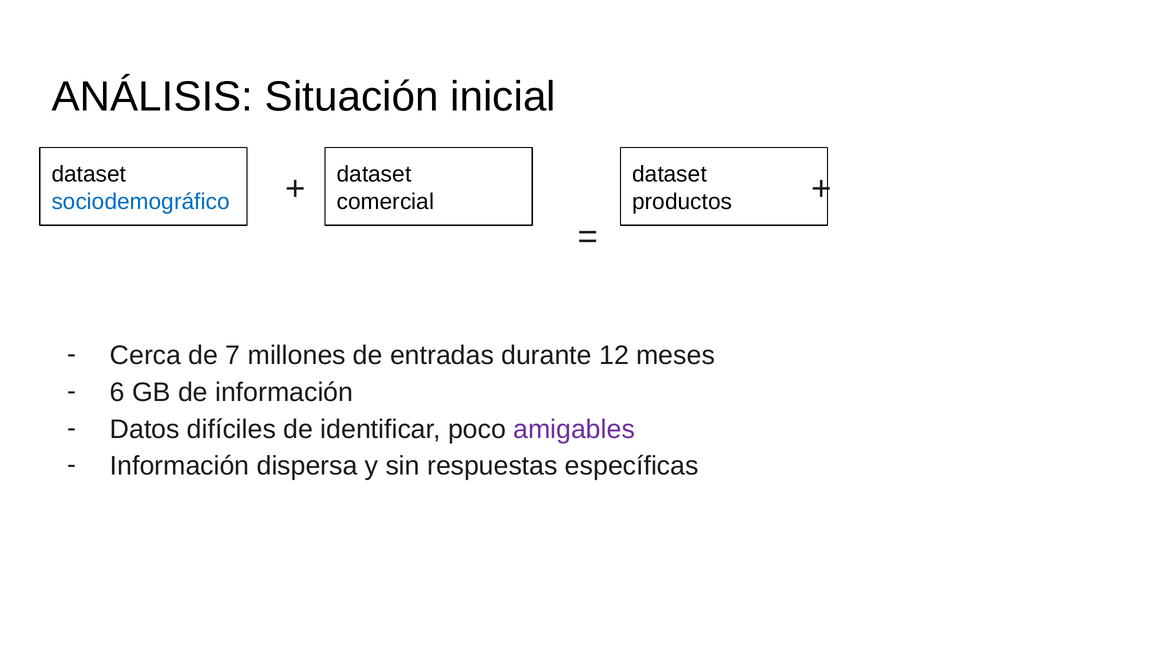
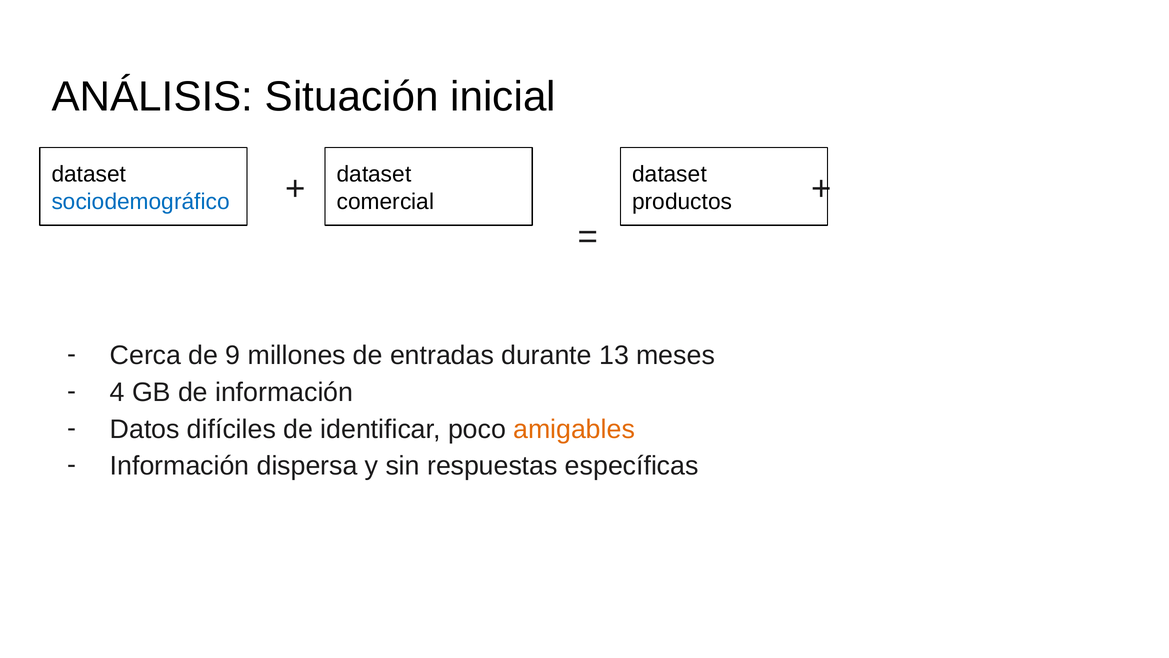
7: 7 -> 9
12: 12 -> 13
6: 6 -> 4
amigables colour: purple -> orange
